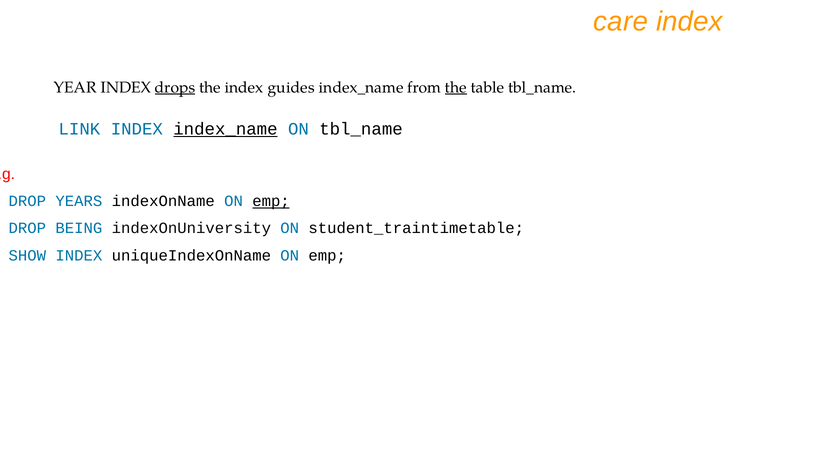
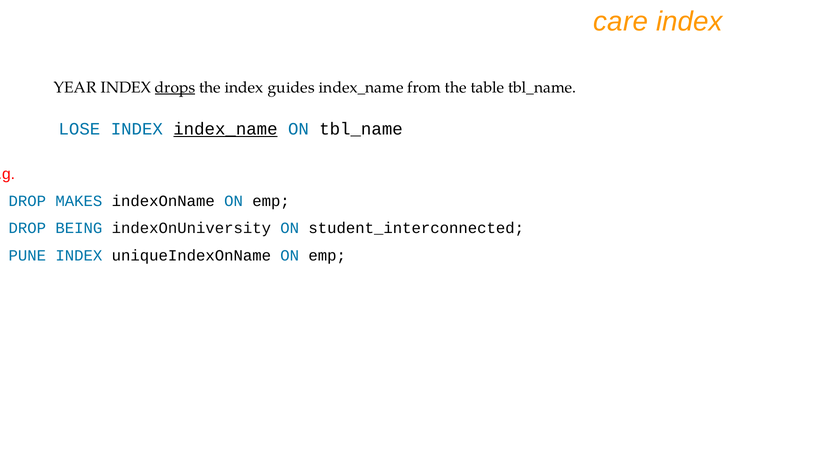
the at (456, 87) underline: present -> none
LINK: LINK -> LOSE
YEARS: YEARS -> MAKES
emp at (271, 201) underline: present -> none
student_traintimetable: student_traintimetable -> student_interconnected
SHOW: SHOW -> PUNE
